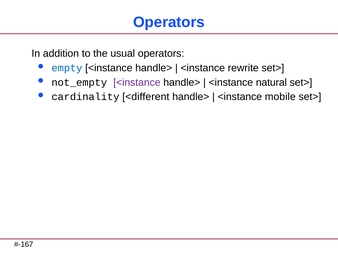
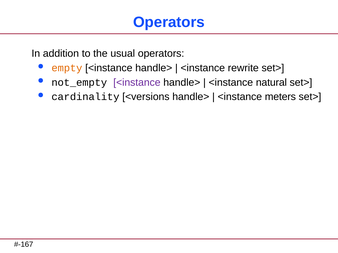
empty colour: blue -> orange
<different: <different -> <versions
mobile: mobile -> meters
